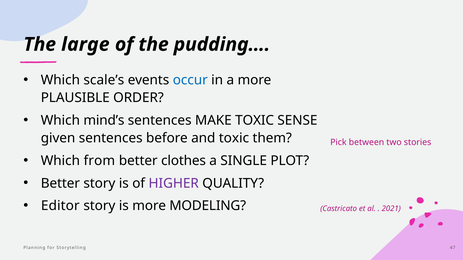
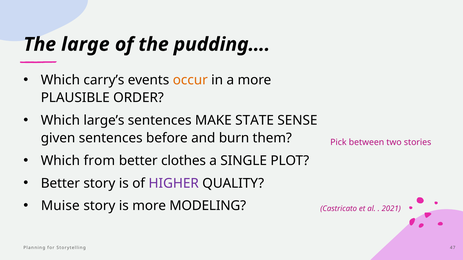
scale’s: scale’s -> carry’s
occur colour: blue -> orange
mind’s: mind’s -> large’s
MAKE TOXIC: TOXIC -> STATE
and toxic: toxic -> burn
Editor: Editor -> Muise
